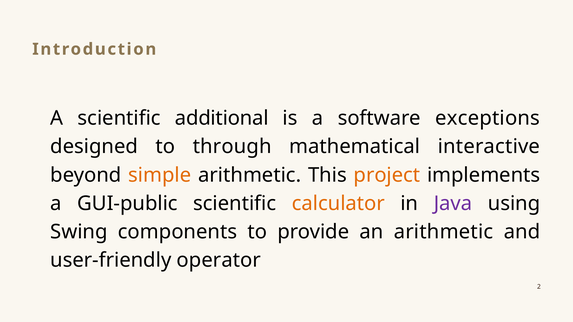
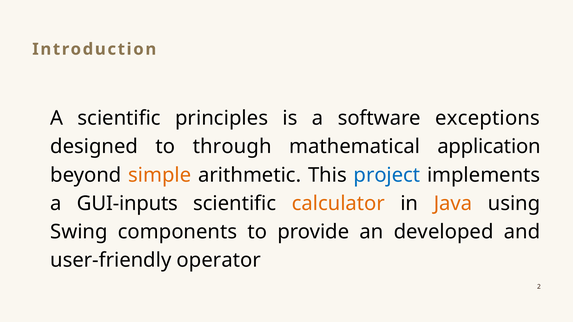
additional: additional -> principles
interactive: interactive -> application
project colour: orange -> blue
GUI-public: GUI-public -> GUI-inputs
Java colour: purple -> orange
an arithmetic: arithmetic -> developed
